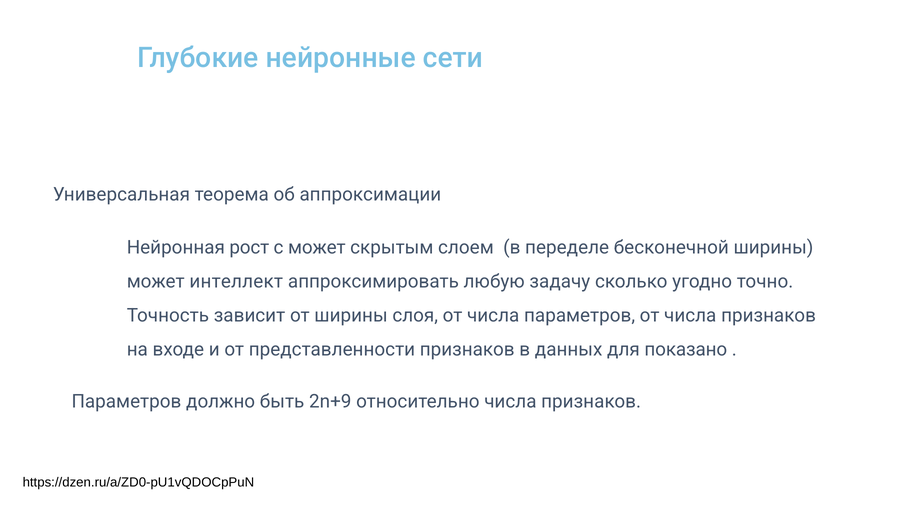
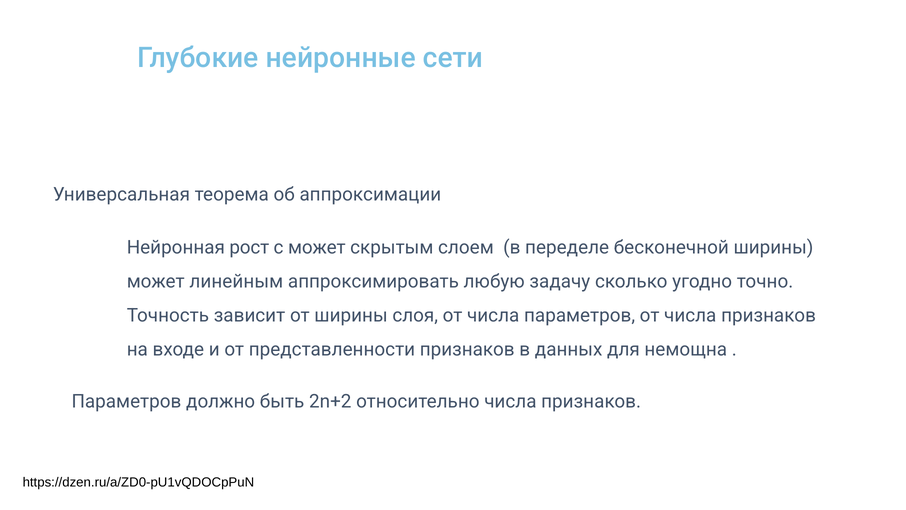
интеллект: интеллект -> линейным
показано: показано -> немощна
2n+9: 2n+9 -> 2n+2
